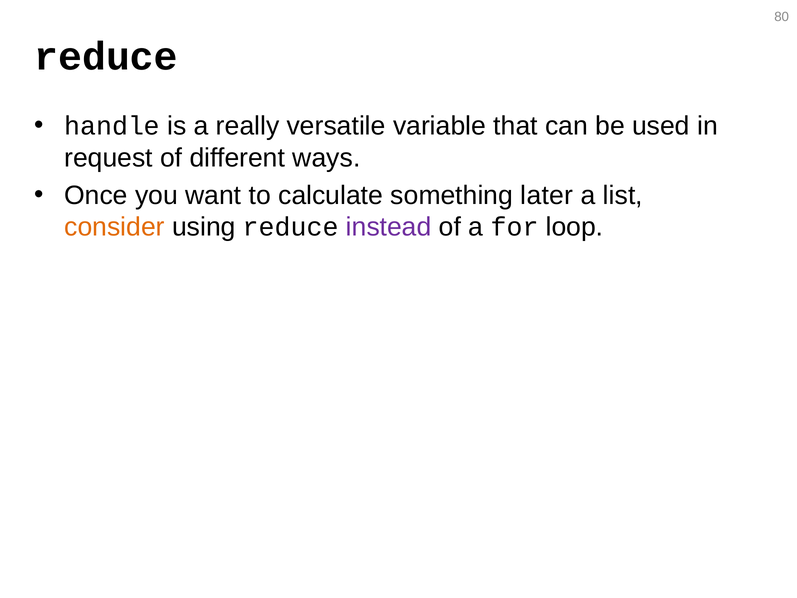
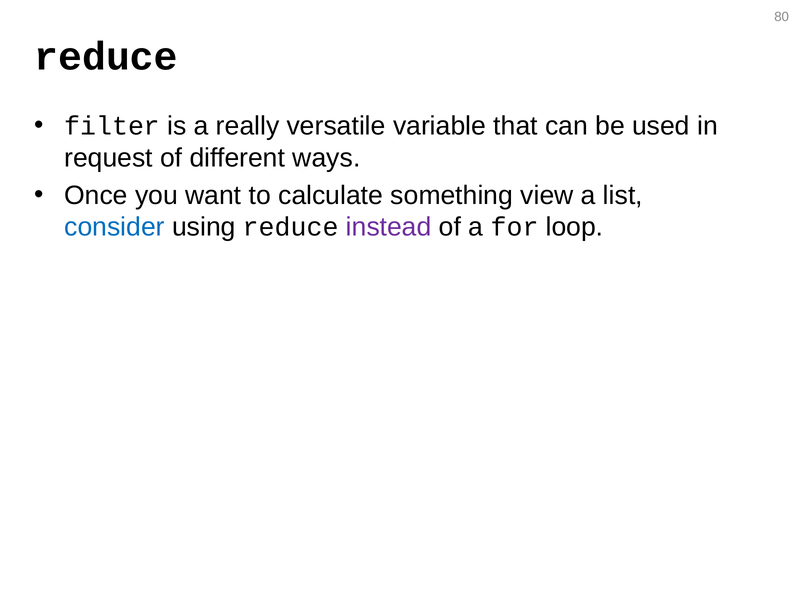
handle: handle -> filter
later: later -> view
consider colour: orange -> blue
